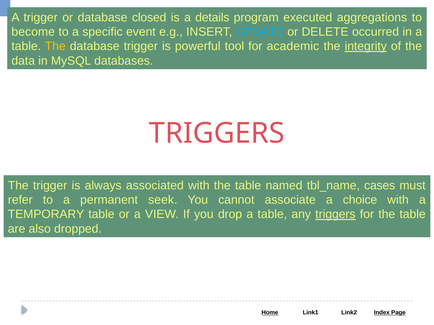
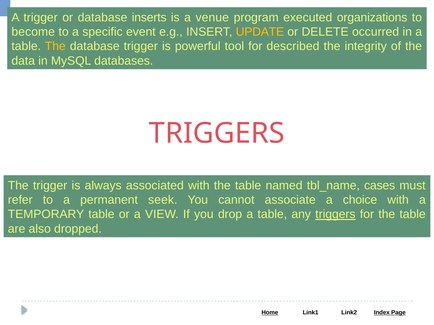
closed: closed -> inserts
details: details -> venue
aggregations: aggregations -> organizations
UPDATE colour: light blue -> yellow
academic: academic -> described
integrity underline: present -> none
